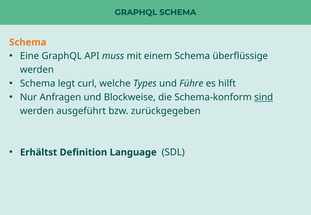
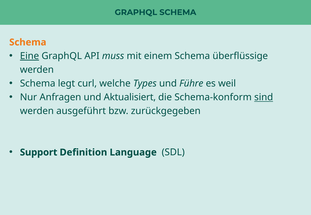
Eine underline: none -> present
hilft: hilft -> weil
Blockweise: Blockweise -> Aktualisiert
Erhältst: Erhältst -> Support
